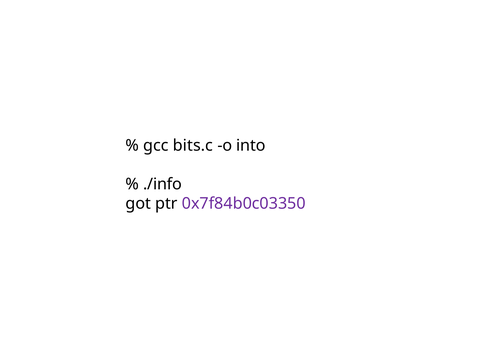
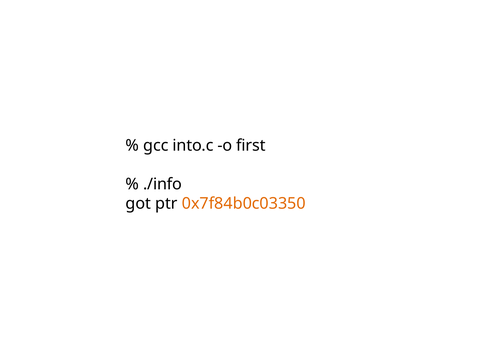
bits.c: bits.c -> into.c
into: into -> first
0x7f84b0c03350 colour: purple -> orange
